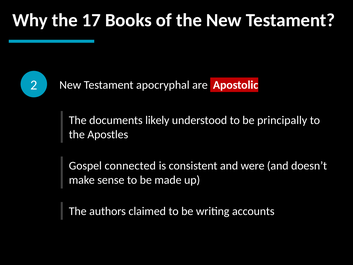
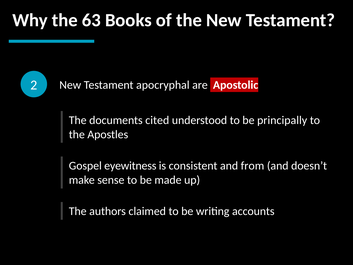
17: 17 -> 63
likely: likely -> cited
connected: connected -> eyewitness
were: were -> from
